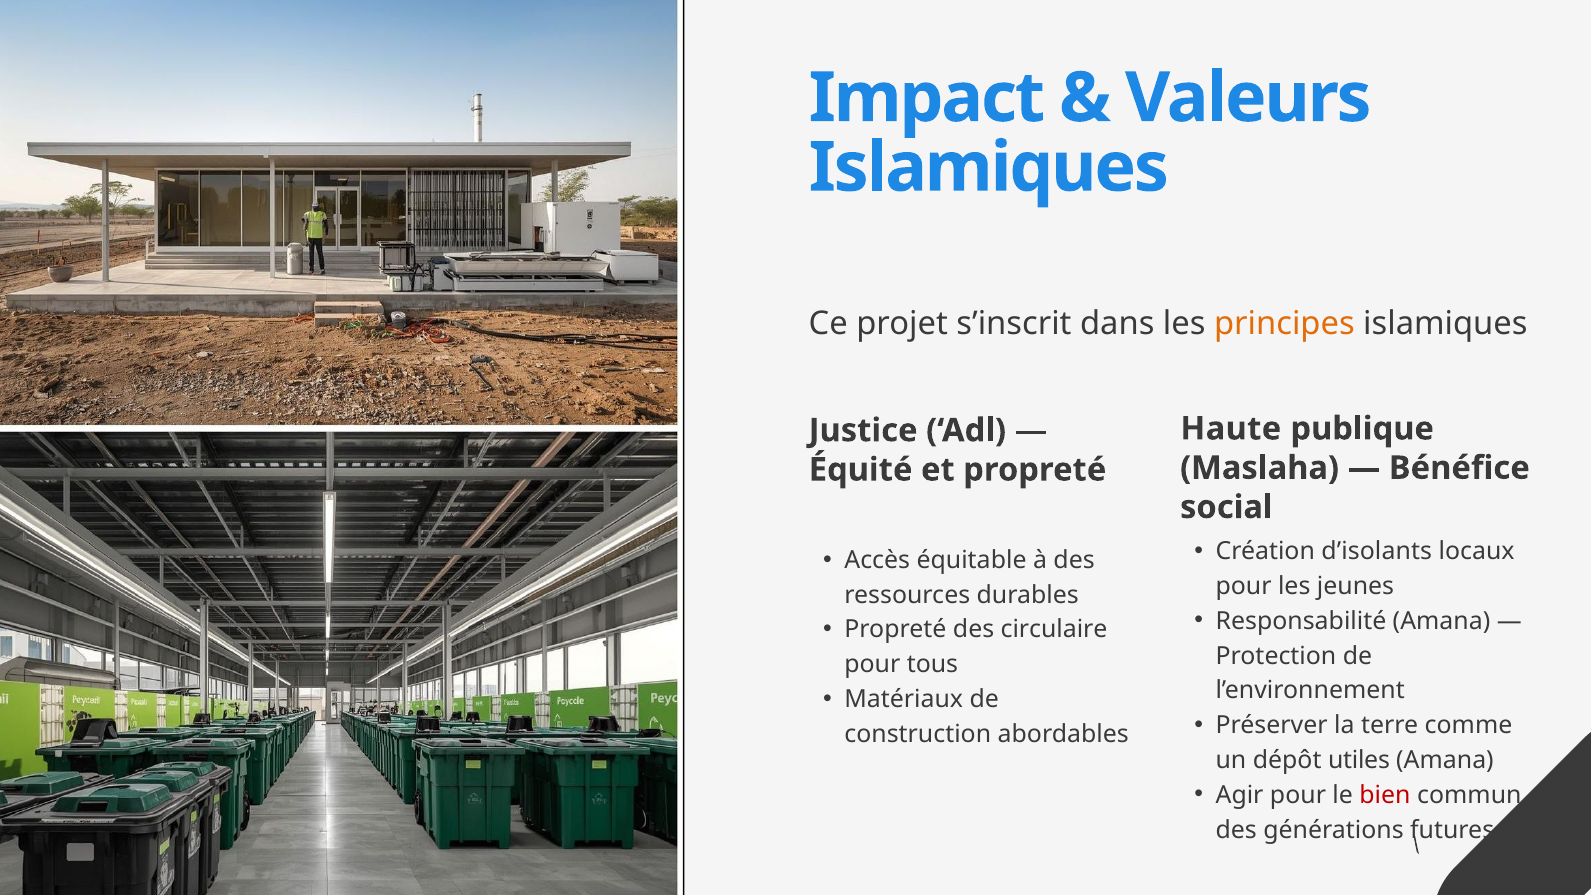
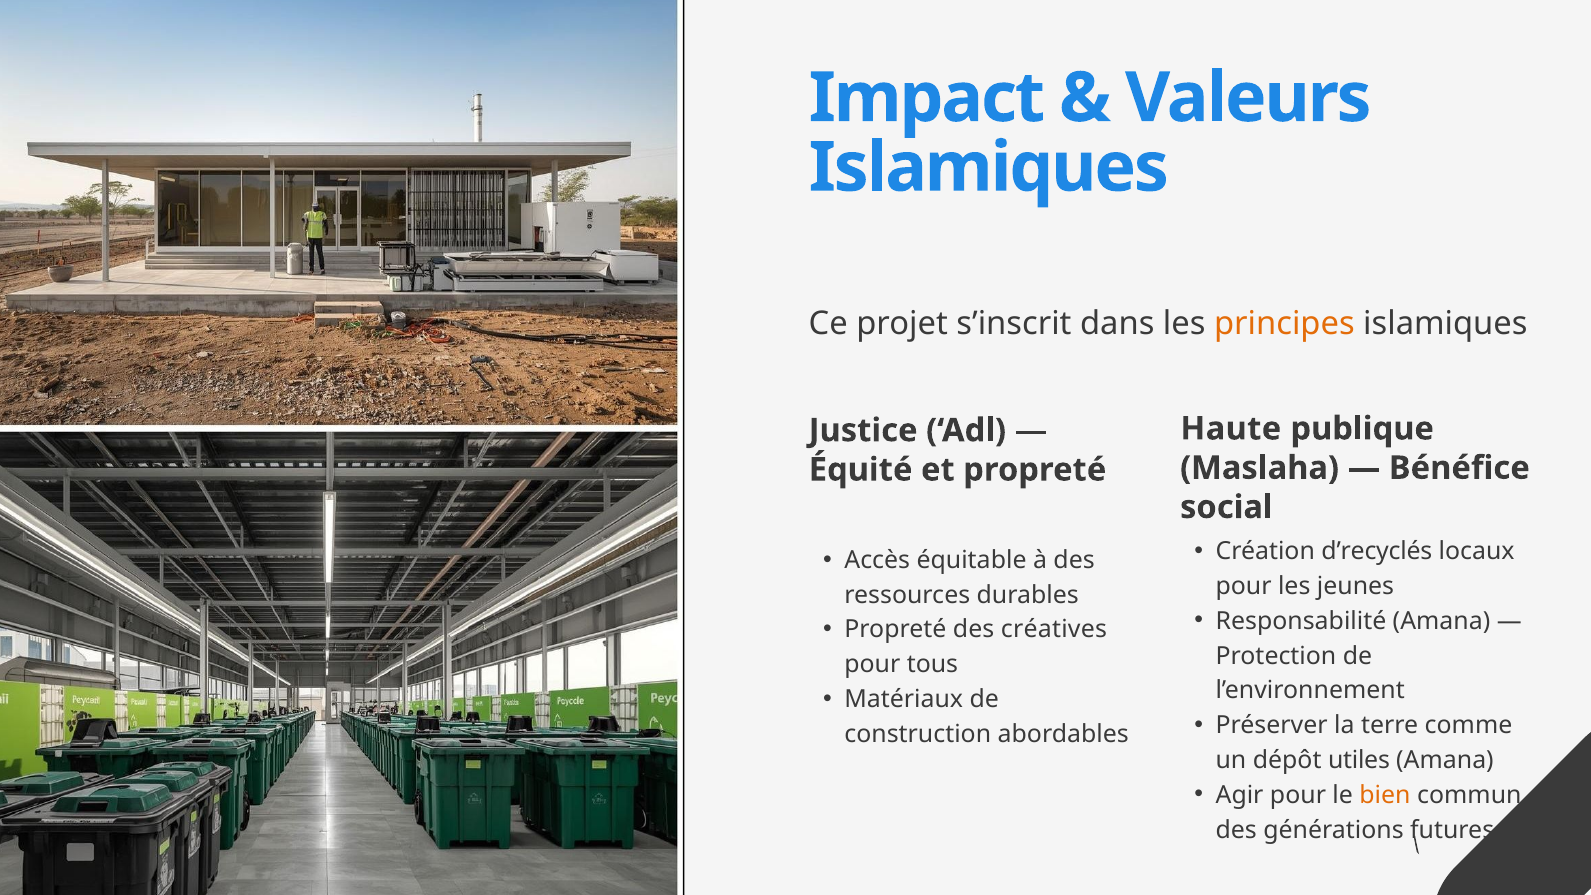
d’isolants: d’isolants -> d’recyclés
circulaire: circulaire -> créatives
bien colour: red -> orange
